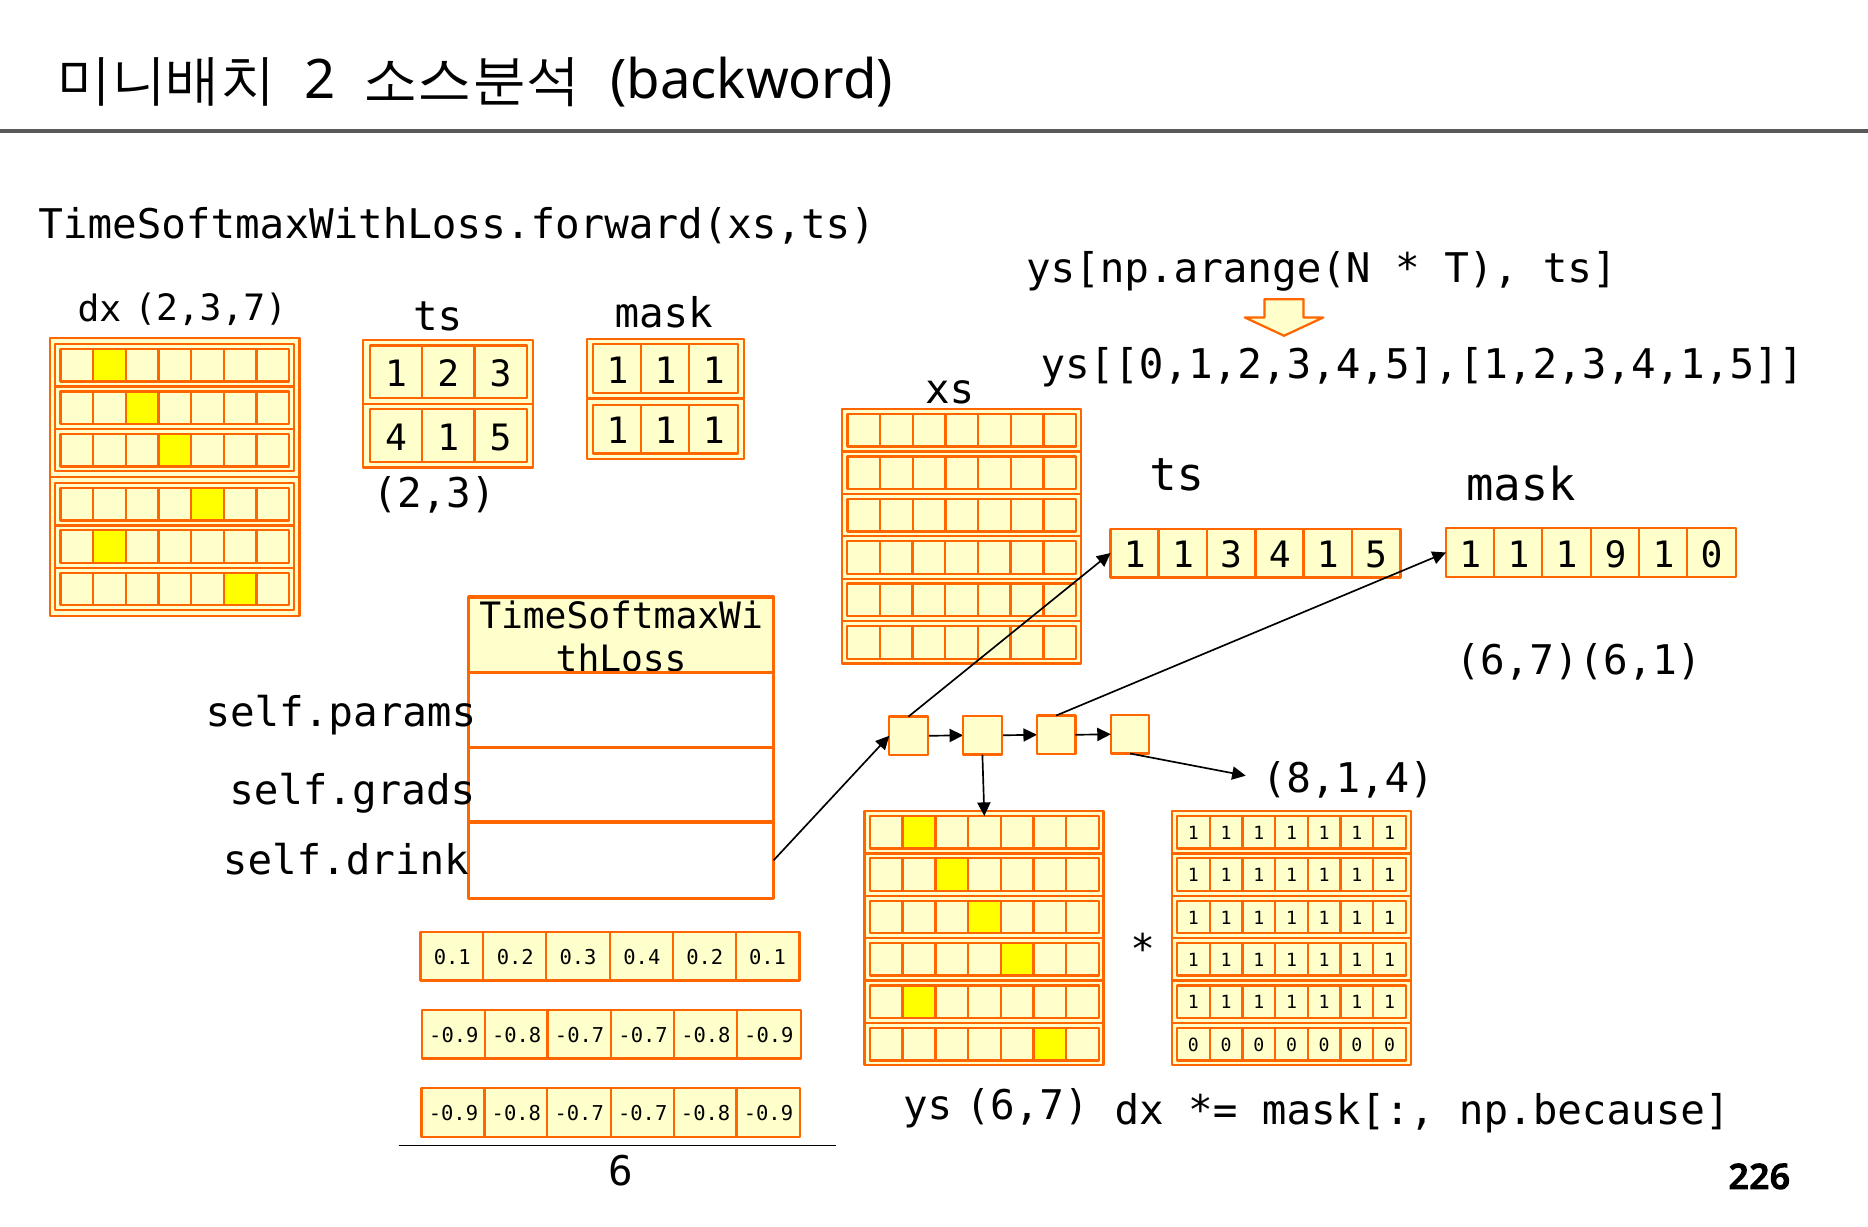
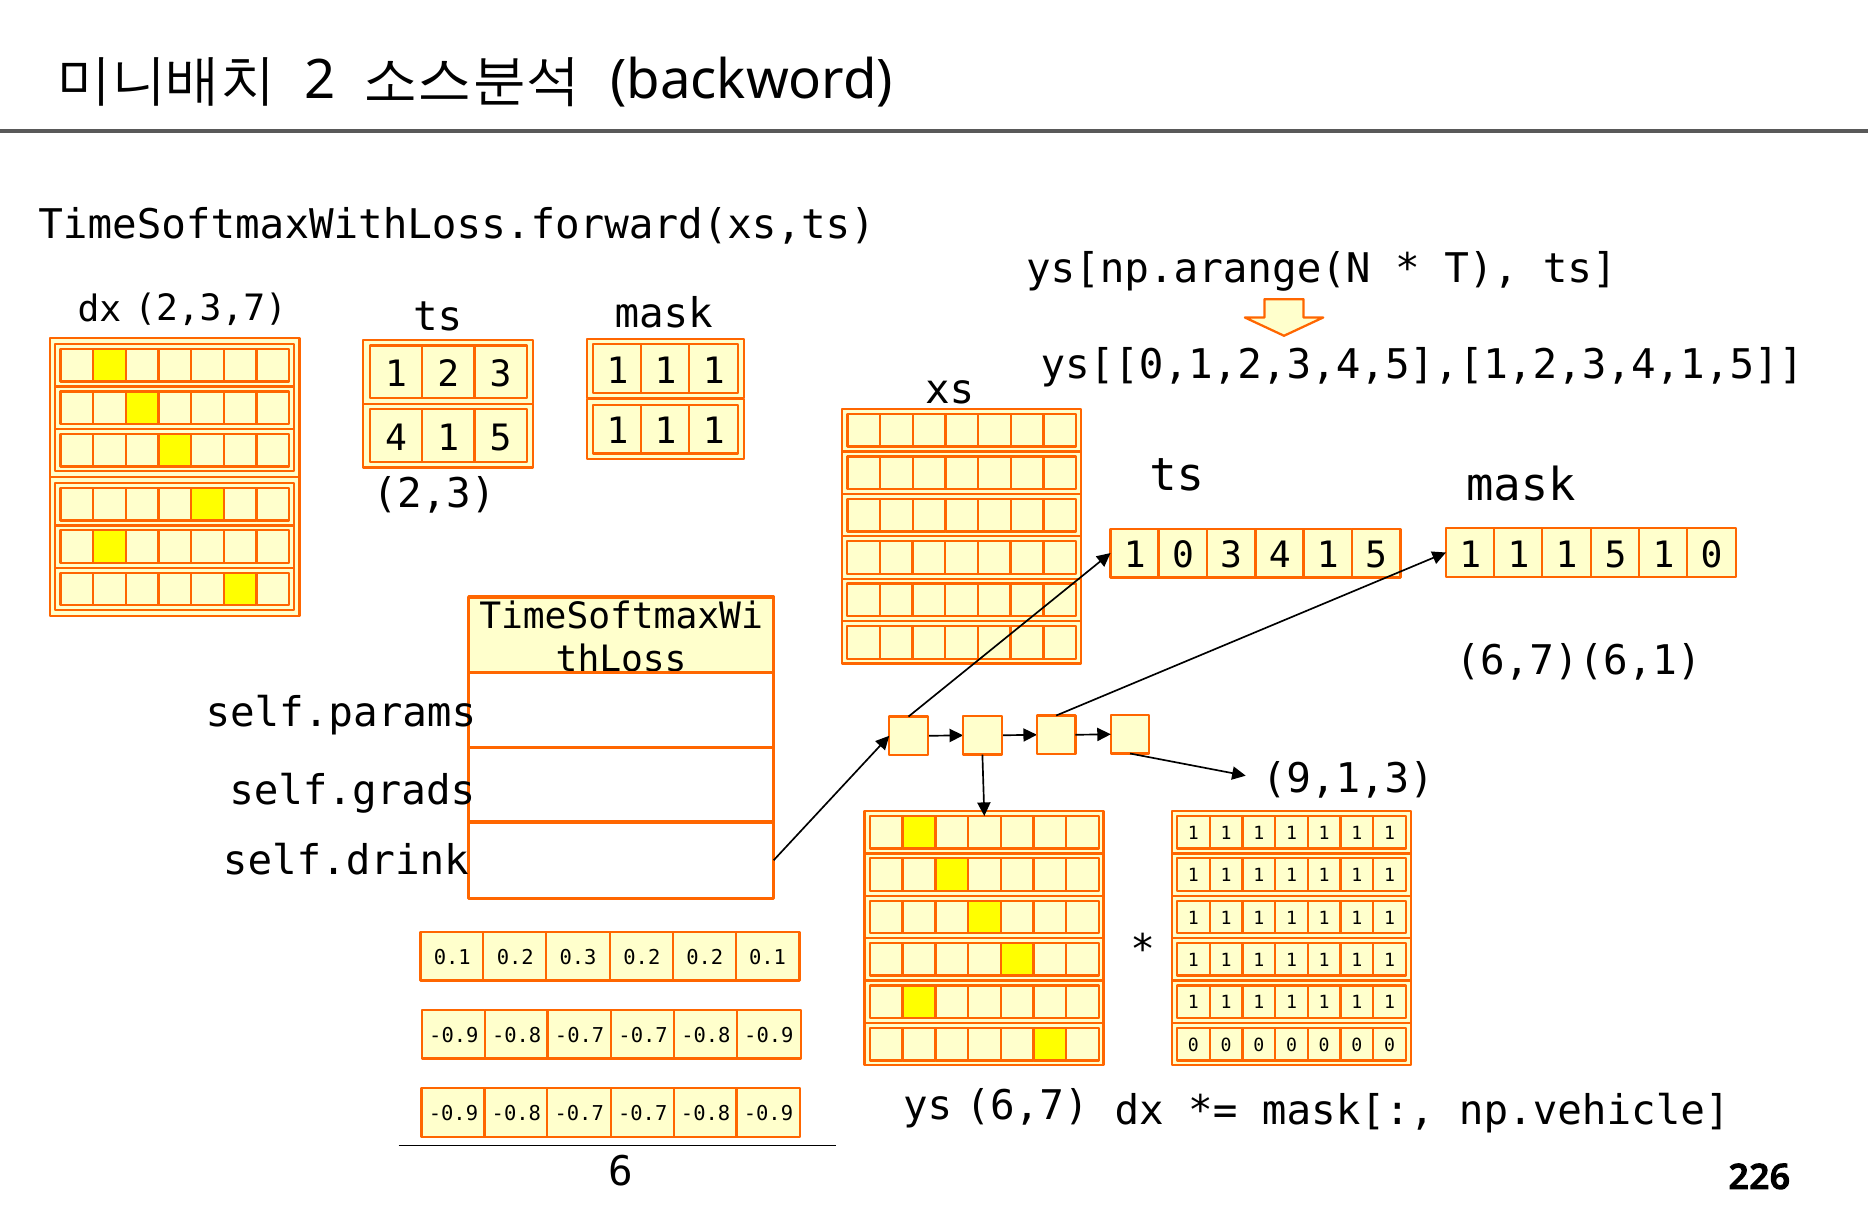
1 at (1183, 556): 1 -> 0
5 9: 9 -> 5
8,1,4: 8,1,4 -> 9,1,3
0.4 at (642, 958): 0.4 -> 0.2
np.because: np.because -> np.vehicle
